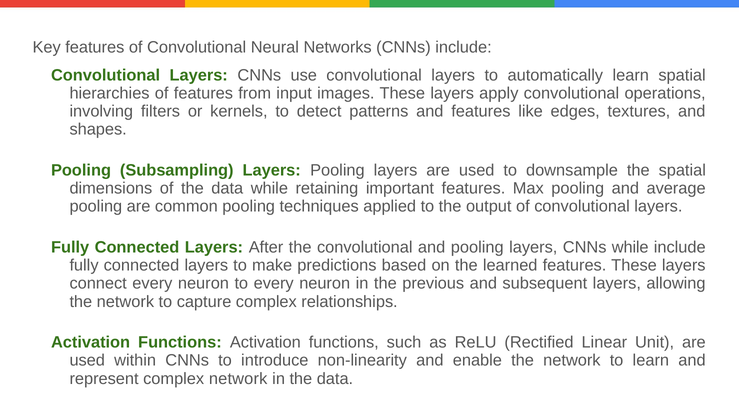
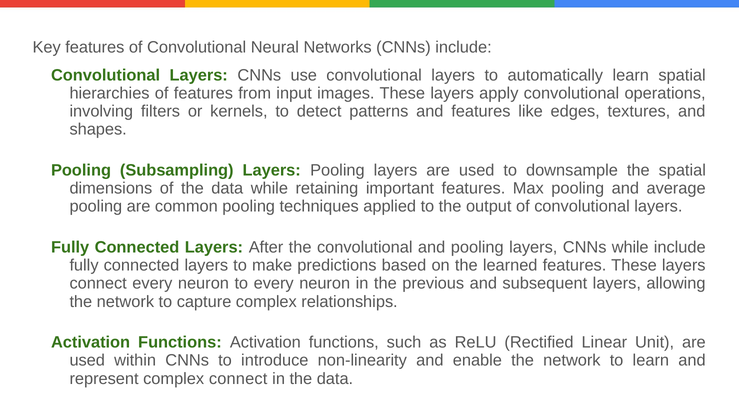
complex network: network -> connect
